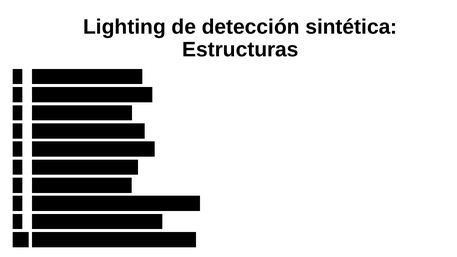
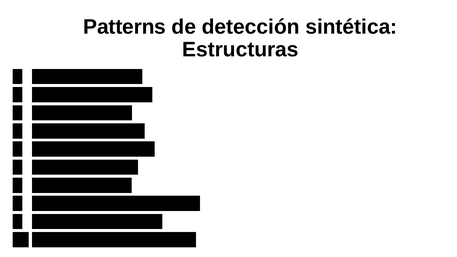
Lighting: Lighting -> Patterns
